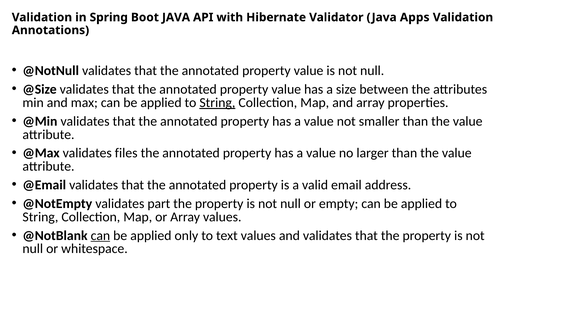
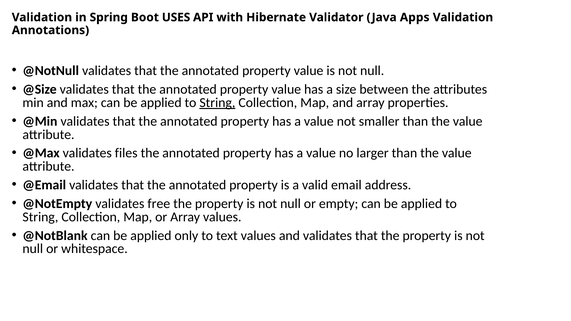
Boot JAVA: JAVA -> USES
part: part -> free
can at (100, 236) underline: present -> none
